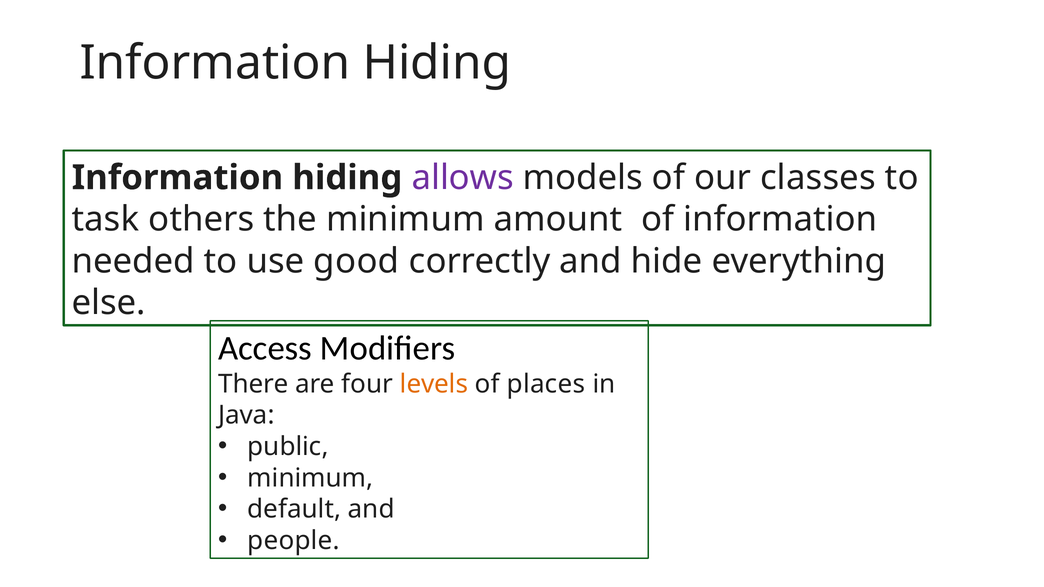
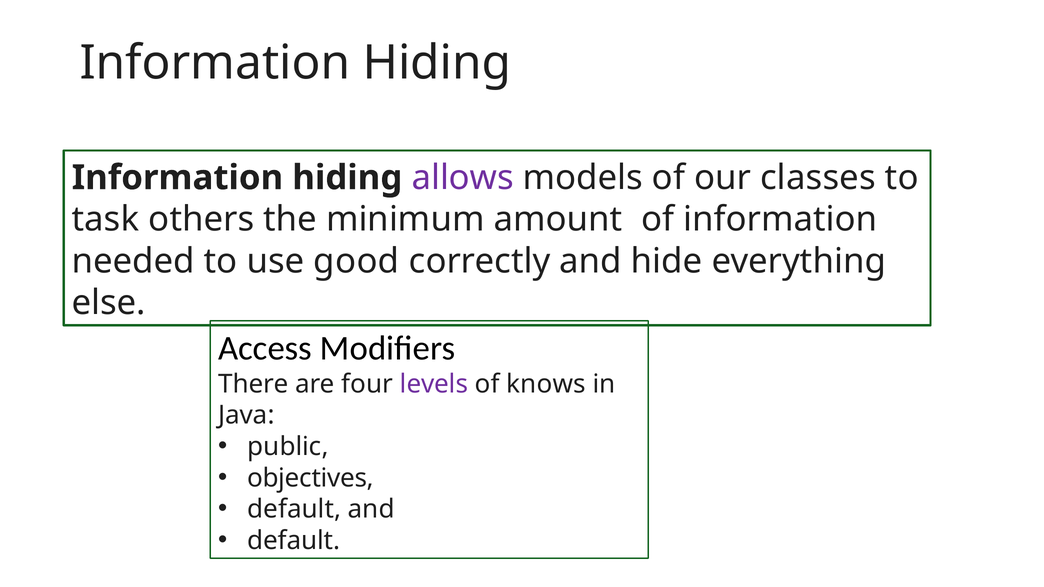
levels colour: orange -> purple
places: places -> knows
minimum at (310, 478): minimum -> objectives
people at (294, 541): people -> default
